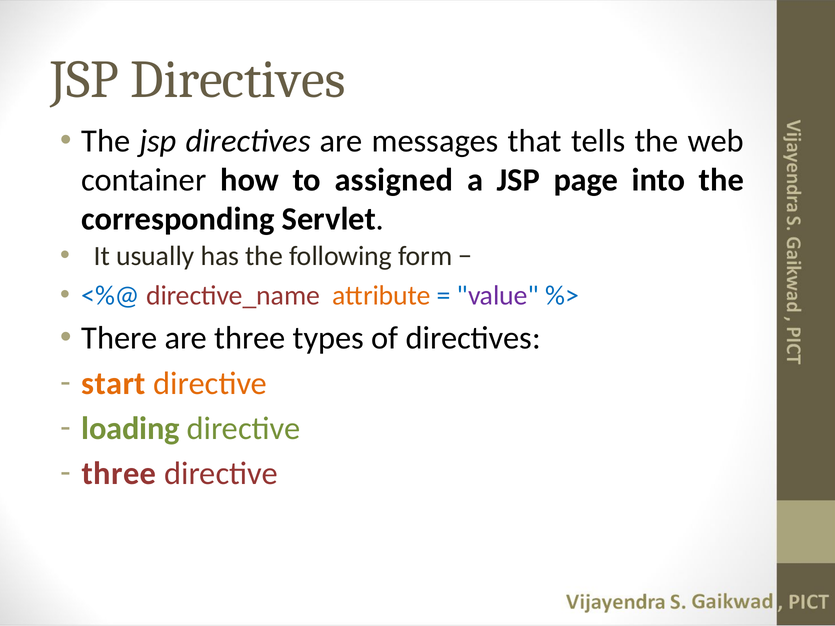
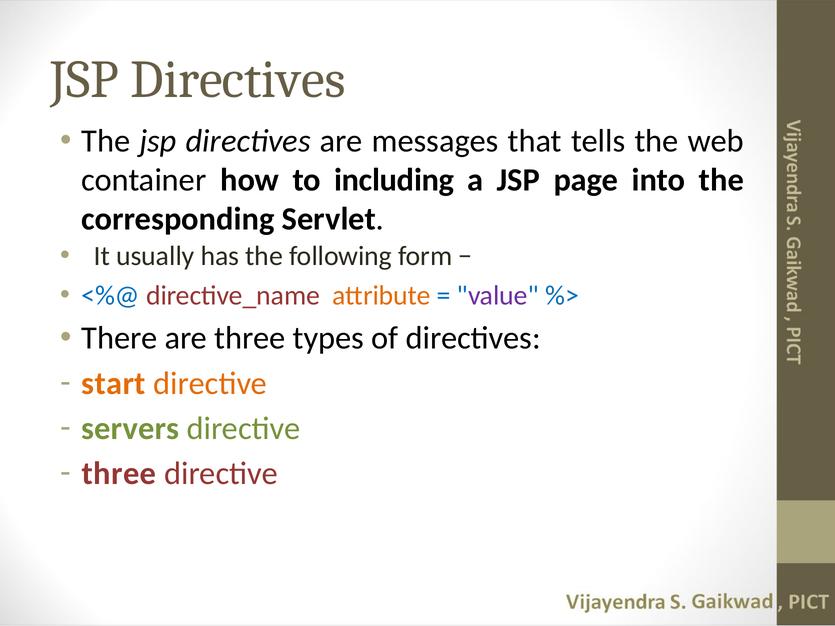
assigned: assigned -> including
loading: loading -> servers
